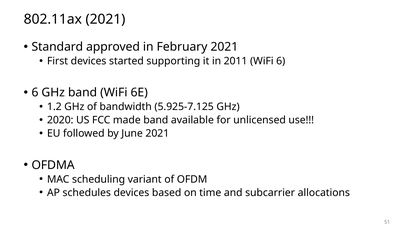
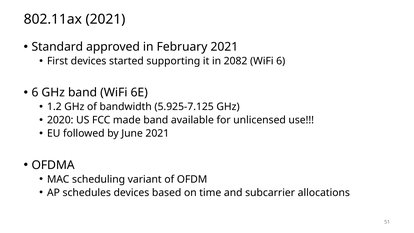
2011: 2011 -> 2082
